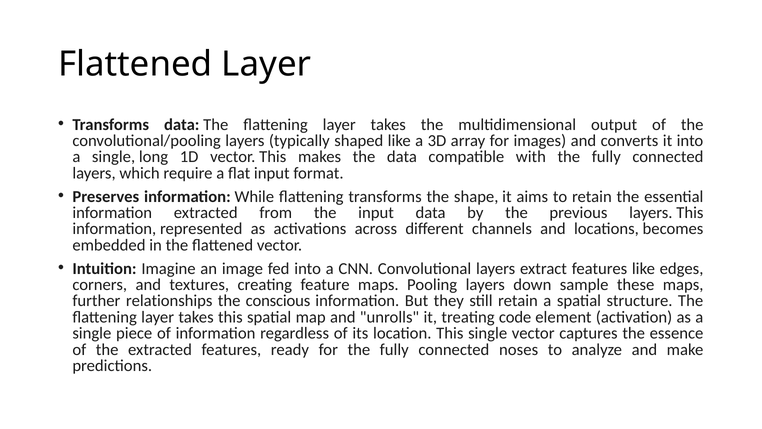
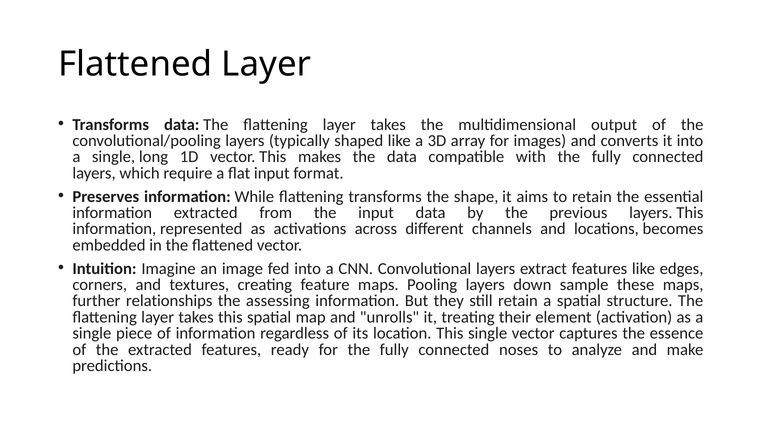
conscious: conscious -> assessing
code: code -> their
